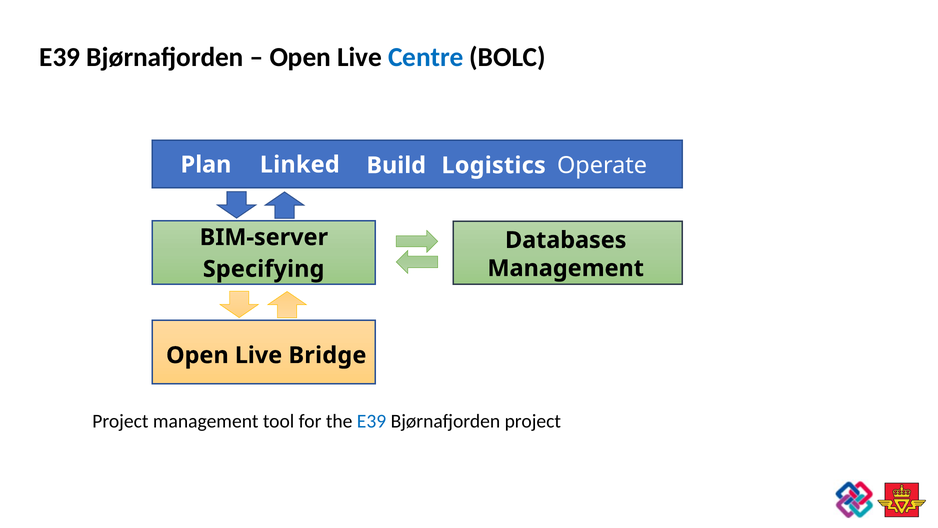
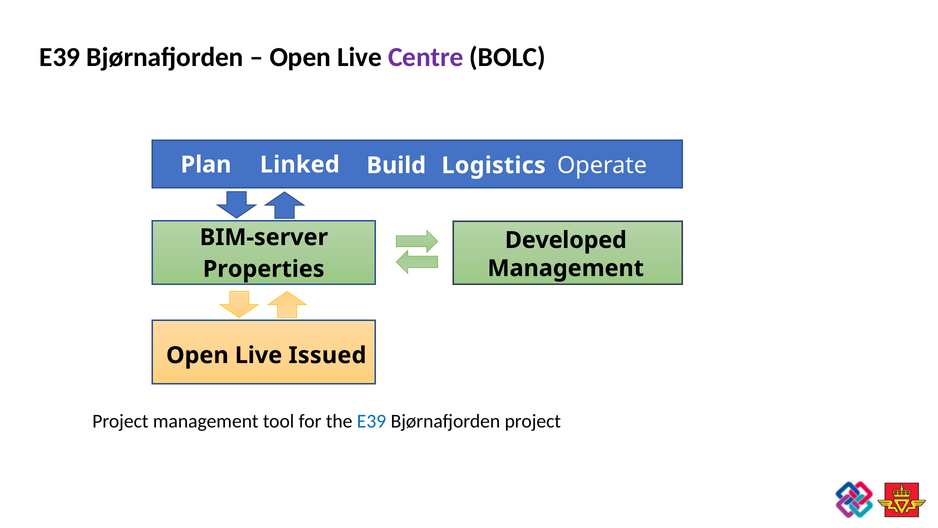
Centre colour: blue -> purple
Databases: Databases -> Developed
Specifying: Specifying -> Properties
Bridge: Bridge -> Issued
